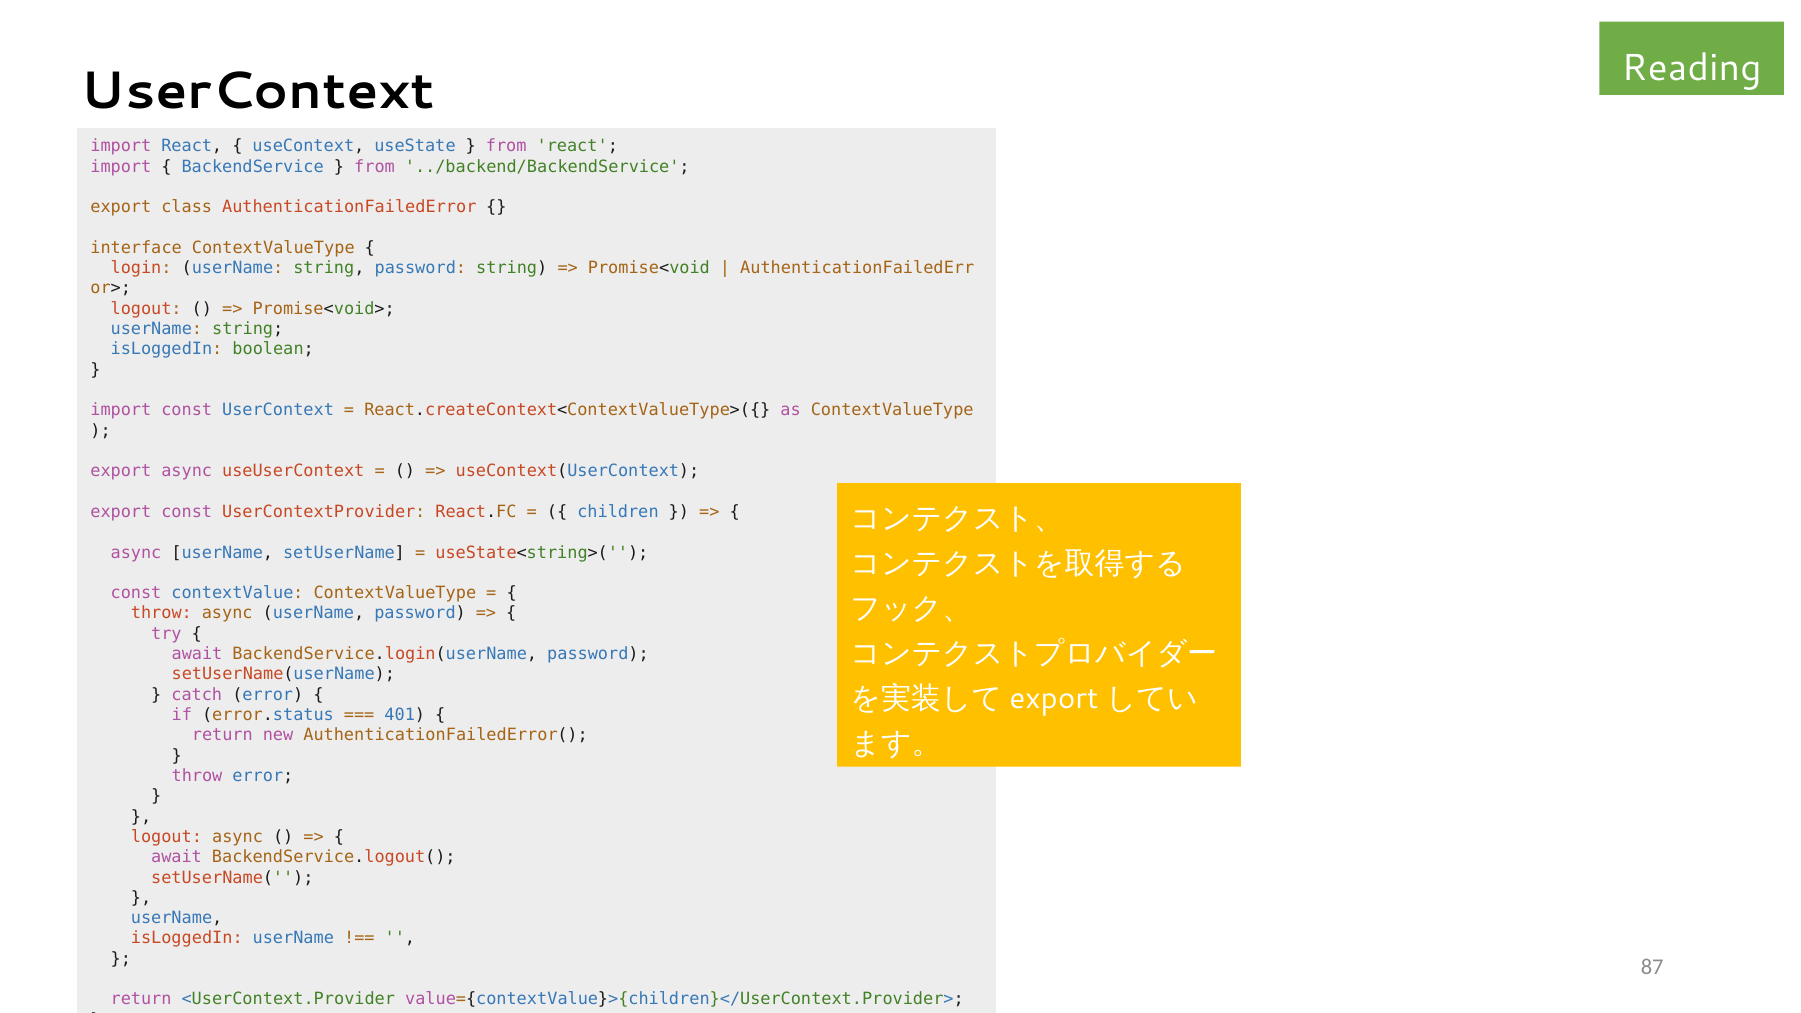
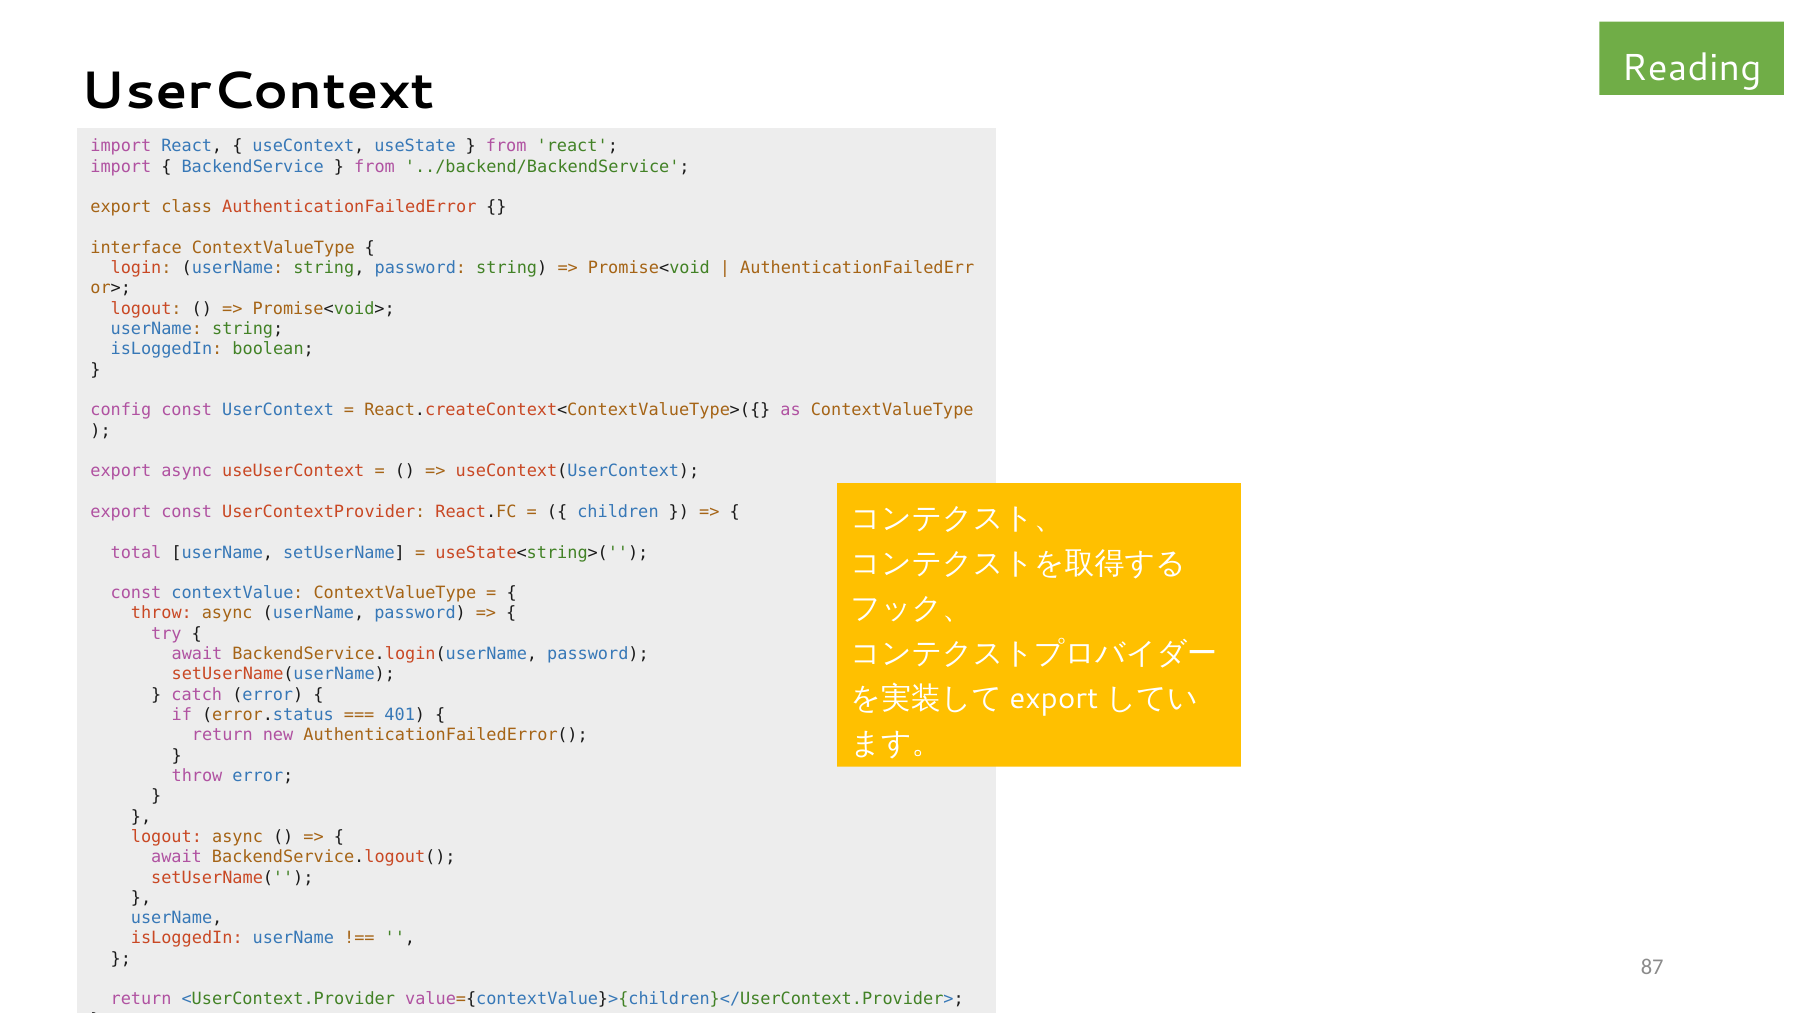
import at (121, 410): import -> config
async at (136, 552): async -> total
